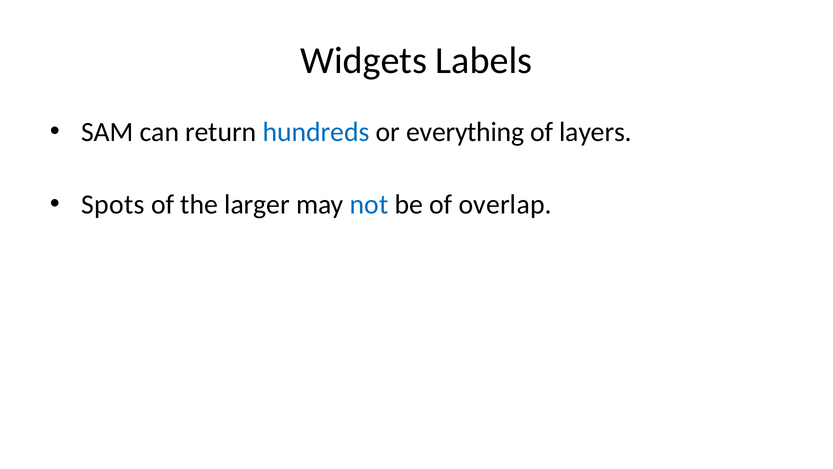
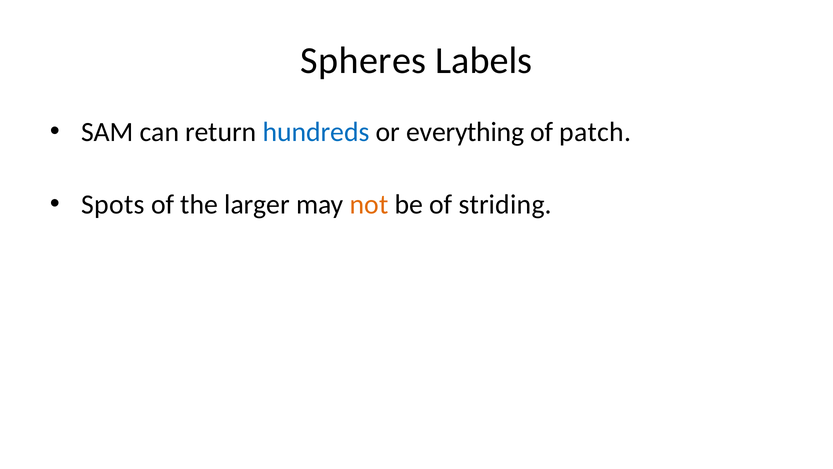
Widgets: Widgets -> Spheres
layers: layers -> patch
not colour: blue -> orange
overlap: overlap -> striding
